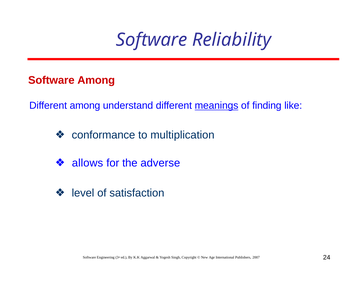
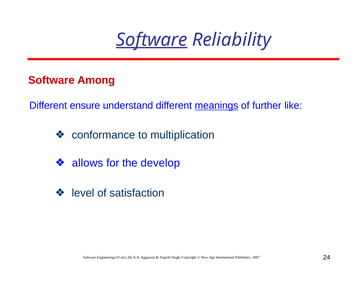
Software at (152, 40) underline: none -> present
Different among: among -> ensure
finding: finding -> further
adverse: adverse -> develop
